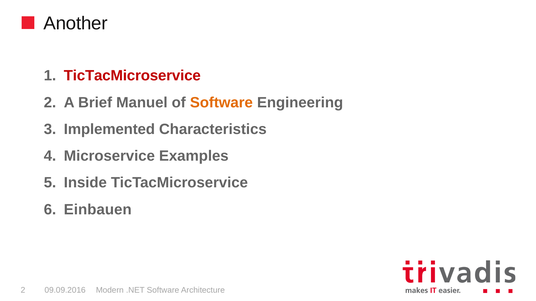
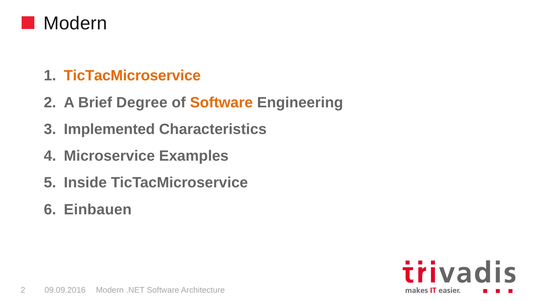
Another at (76, 23): Another -> Modern
TicTacMicroservice at (132, 76) colour: red -> orange
Manuel: Manuel -> Degree
